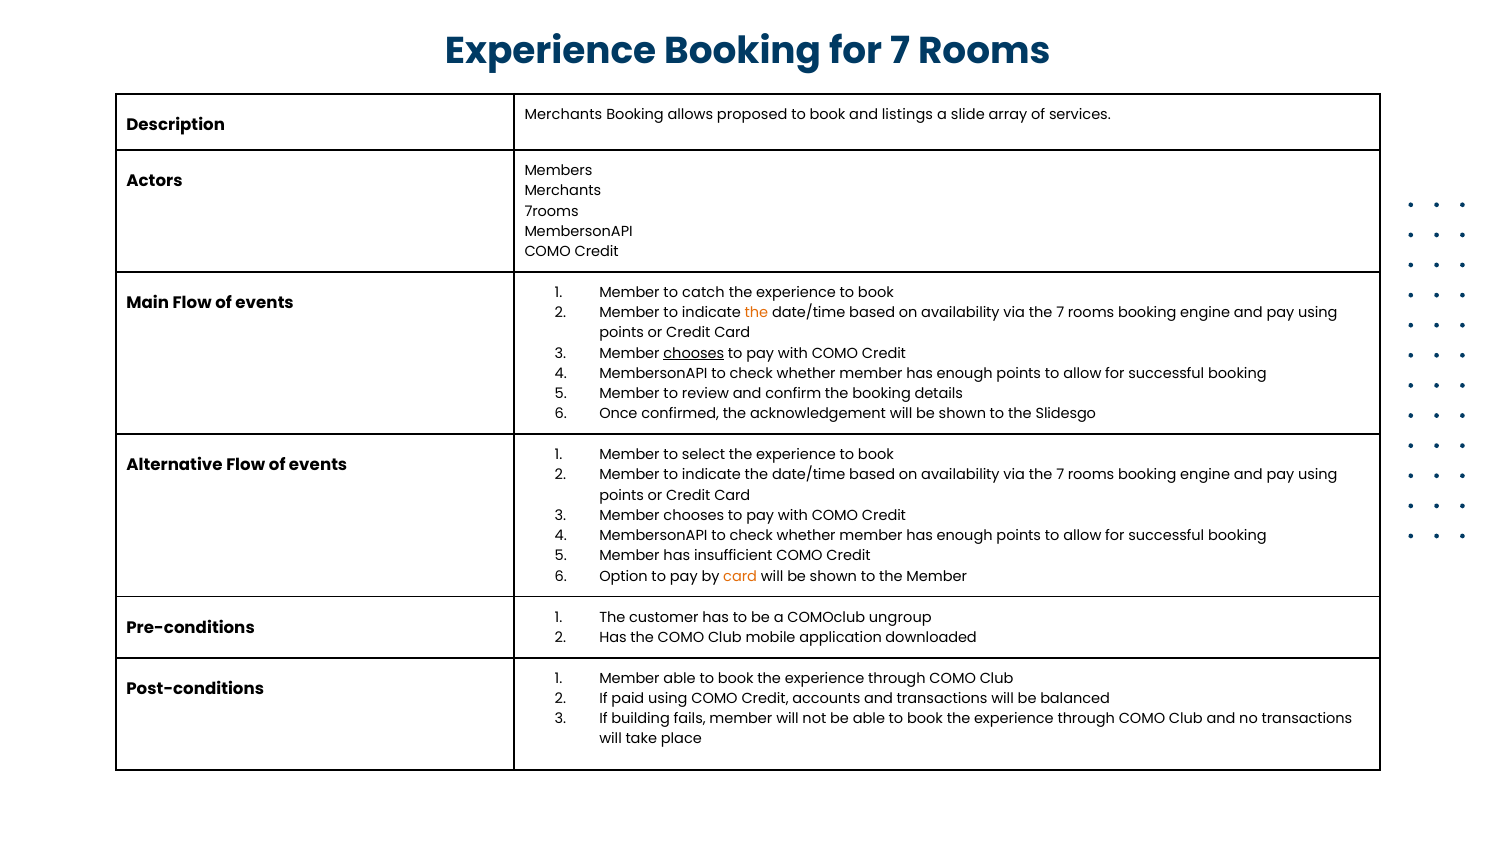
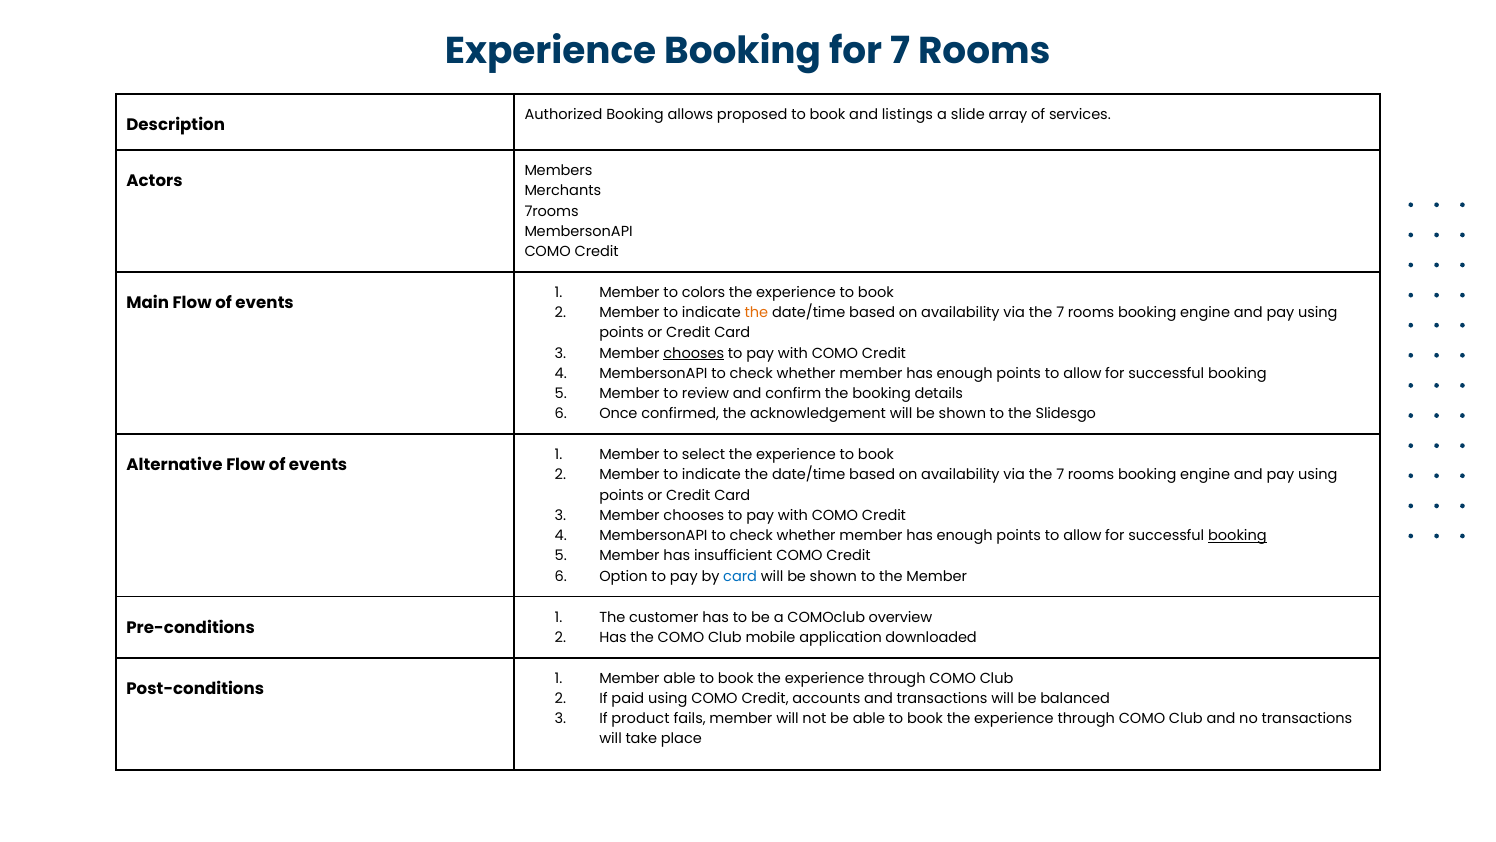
Merchants at (563, 114): Merchants -> Authorized
catch: catch -> colors
booking at (1237, 536) underline: none -> present
card at (740, 576) colour: orange -> blue
ungroup: ungroup -> overview
building: building -> product
